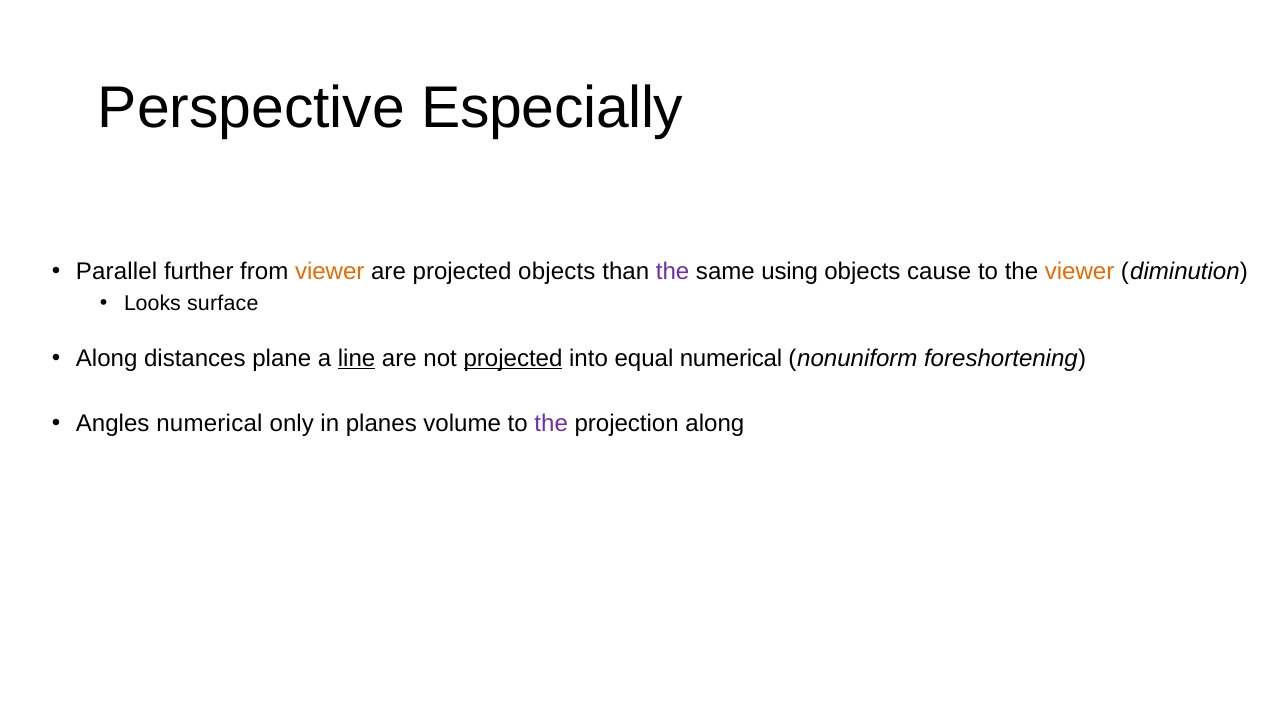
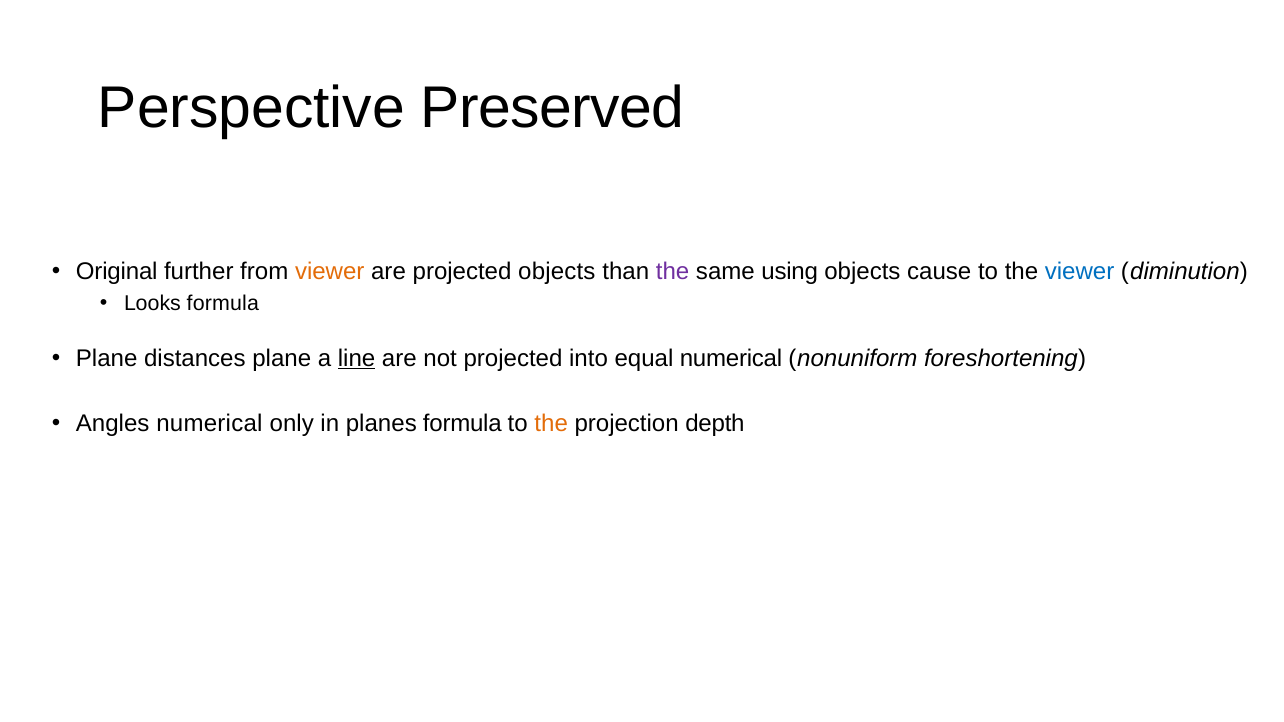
Especially: Especially -> Preserved
Parallel: Parallel -> Original
viewer at (1080, 272) colour: orange -> blue
Looks surface: surface -> formula
Along at (107, 358): Along -> Plane
projected at (513, 358) underline: present -> none
planes volume: volume -> formula
the at (551, 424) colour: purple -> orange
projection along: along -> depth
